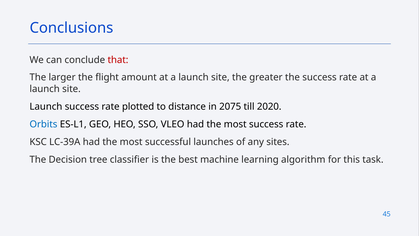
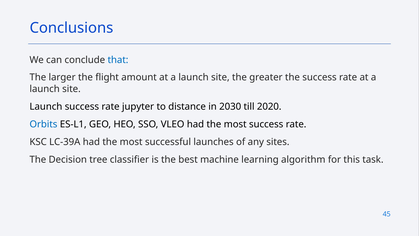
that colour: red -> blue
plotted: plotted -> jupyter
2075: 2075 -> 2030
